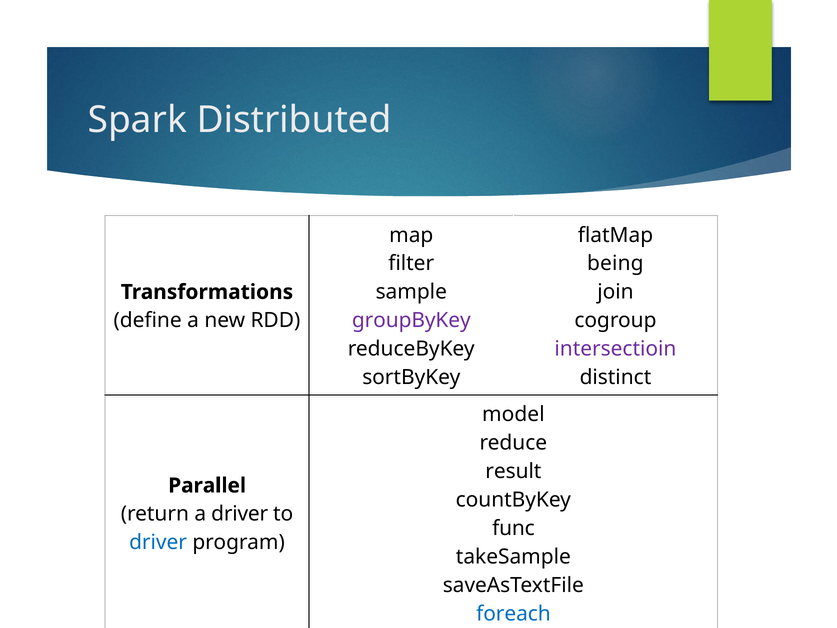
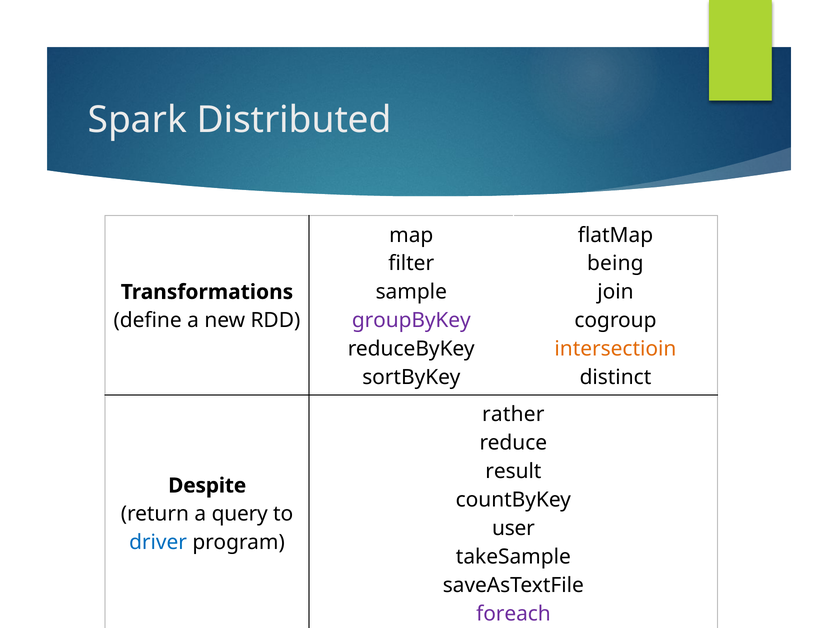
intersectioin colour: purple -> orange
model: model -> rather
Parallel: Parallel -> Despite
a driver: driver -> query
func: func -> user
foreach colour: blue -> purple
